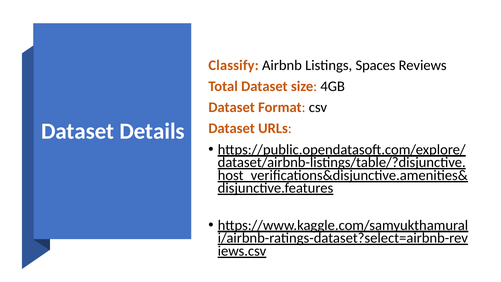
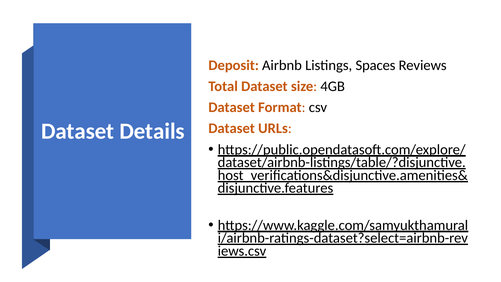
Classify: Classify -> Deposit
